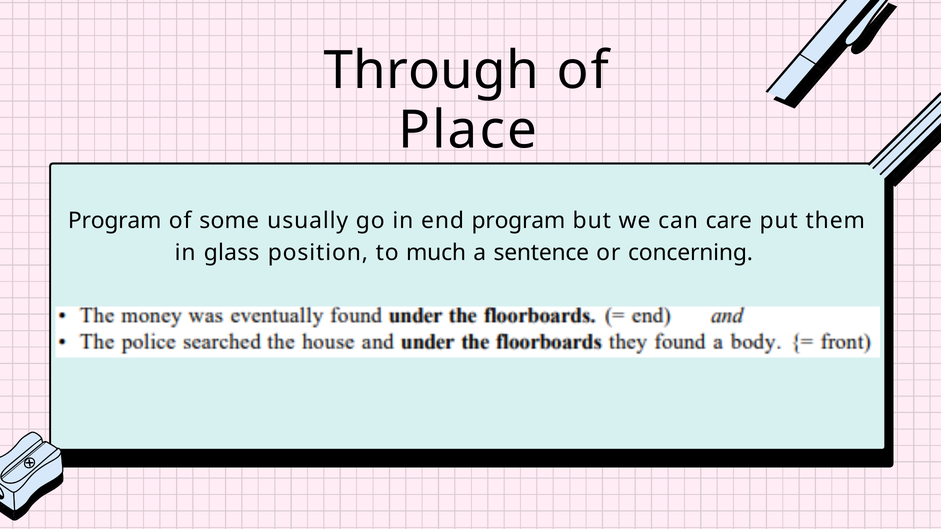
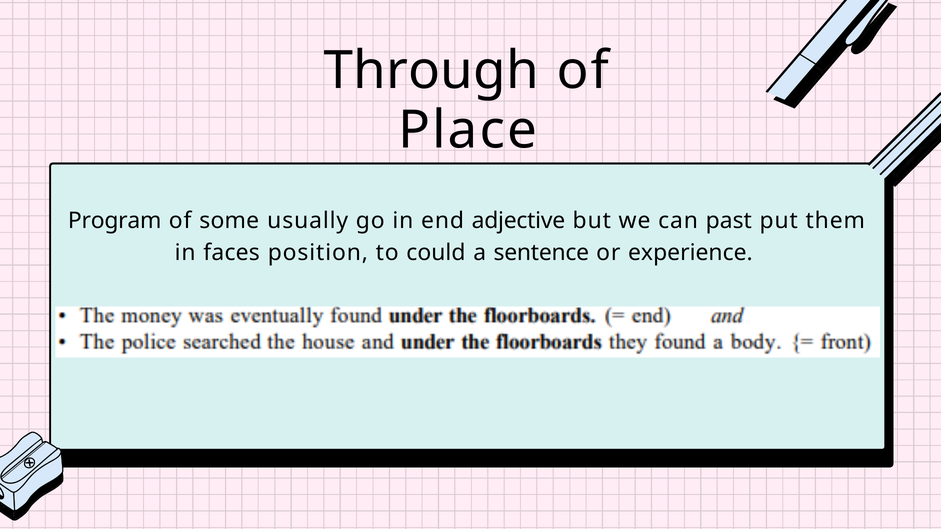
end program: program -> adjective
care: care -> past
glass: glass -> faces
much: much -> could
concerning: concerning -> experience
